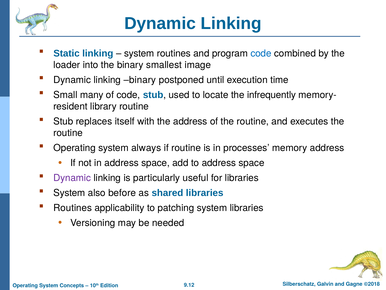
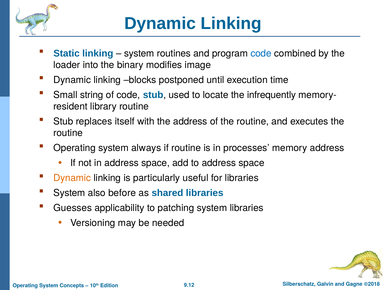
smallest: smallest -> modifies
linking binary: binary -> blocks
many: many -> string
Dynamic at (72, 178) colour: purple -> orange
Routines at (73, 208): Routines -> Guesses
